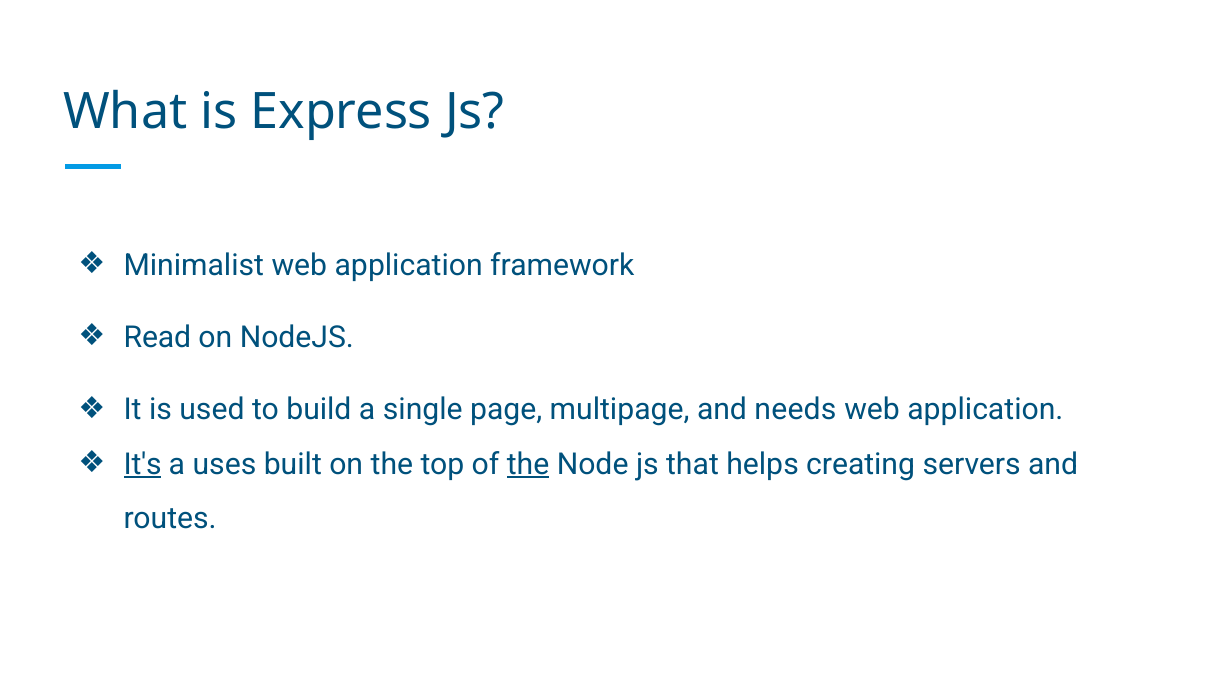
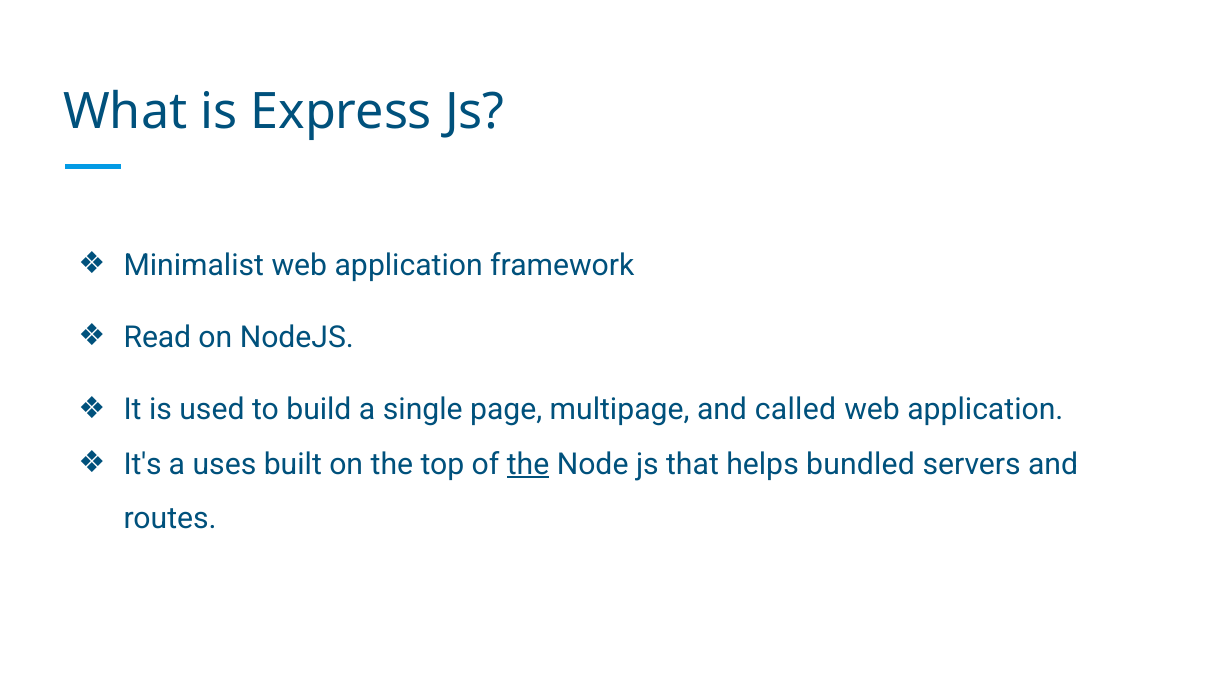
needs: needs -> called
It's underline: present -> none
creating: creating -> bundled
